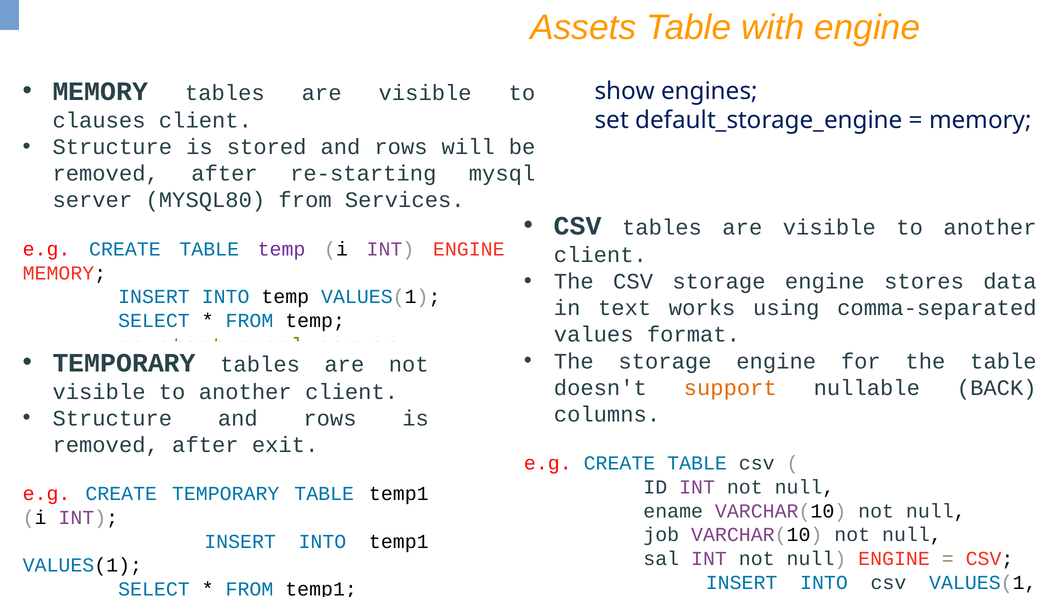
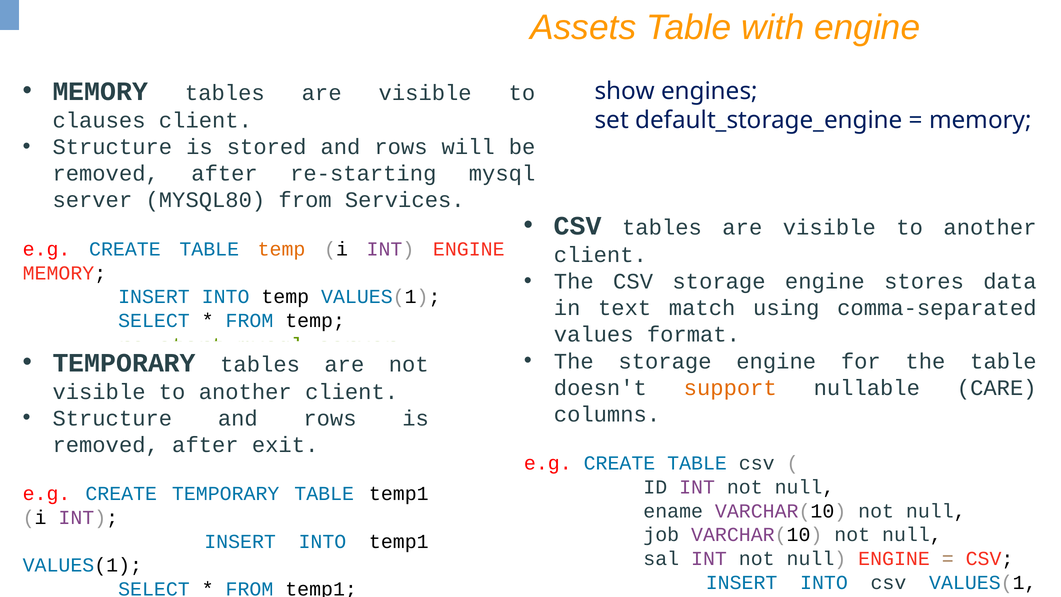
temp at (282, 249) colour: purple -> orange
works: works -> match
BACK: BACK -> CARE
